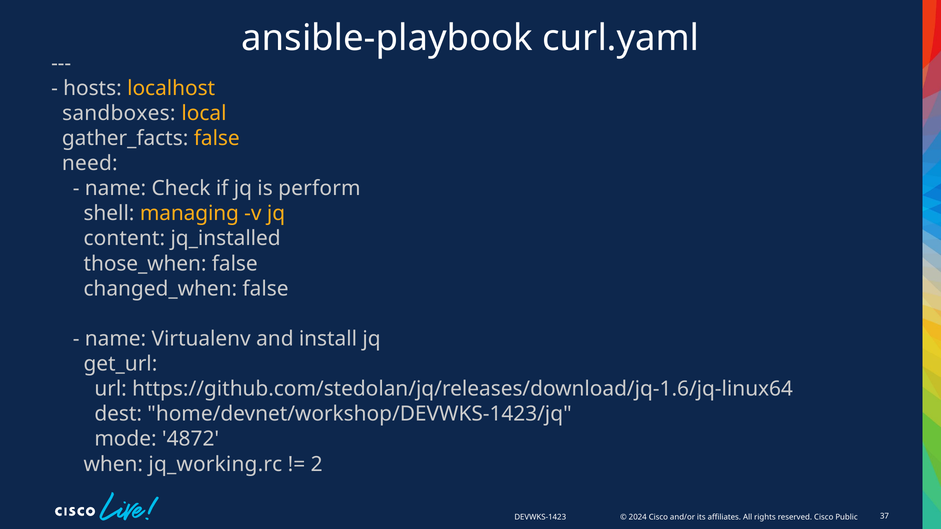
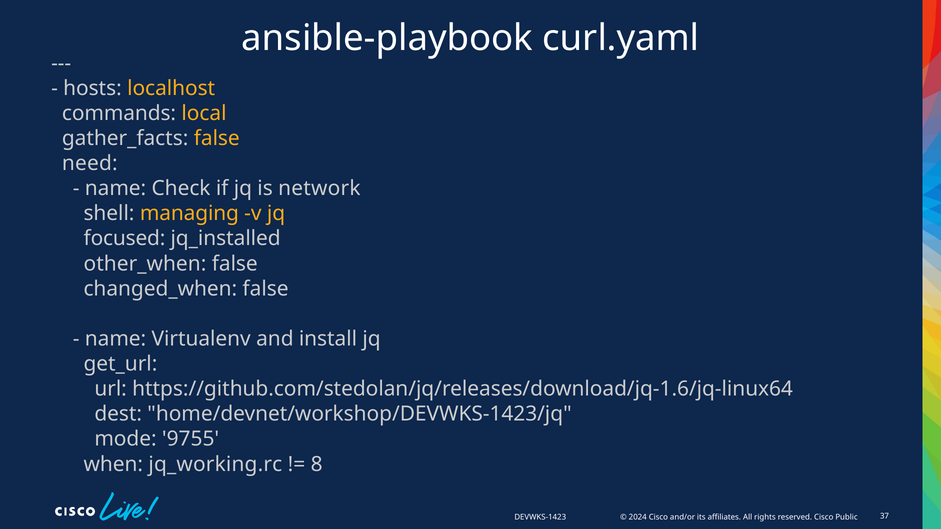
sandboxes: sandboxes -> commands
perform: perform -> network
content: content -> focused
those_when: those_when -> other_when
4872: 4872 -> 9755
2: 2 -> 8
